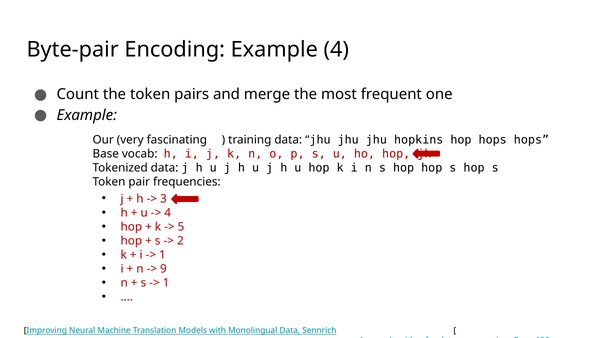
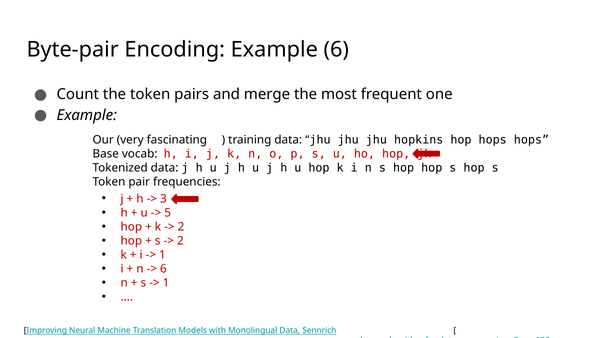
Example 4: 4 -> 6
4 at (168, 213): 4 -> 5
5 at (181, 227): 5 -> 2
9 at (163, 269): 9 -> 6
